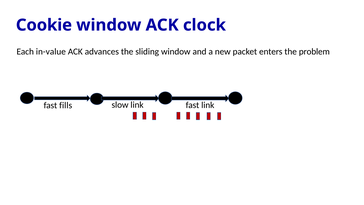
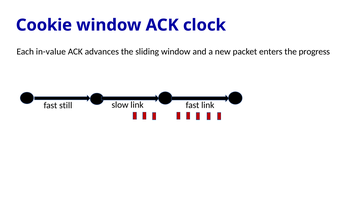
problem: problem -> progress
fills: fills -> still
